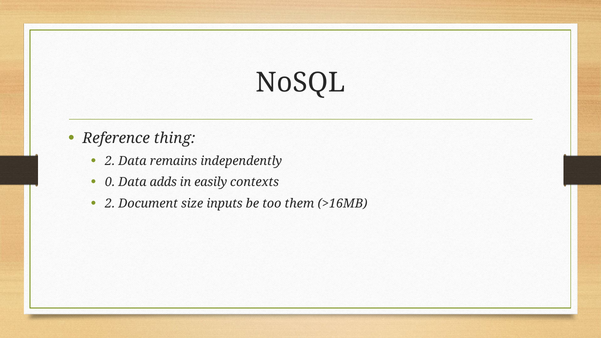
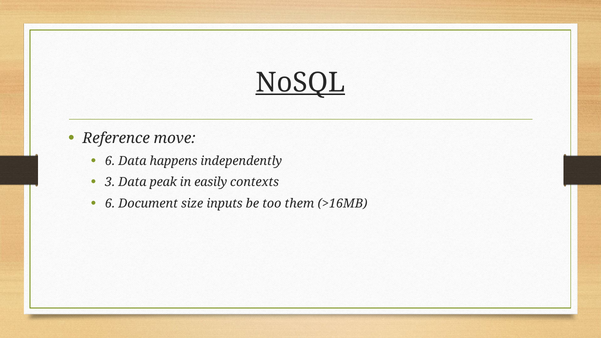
NoSQL underline: none -> present
thing: thing -> move
2 at (110, 161): 2 -> 6
remains: remains -> happens
0: 0 -> 3
adds: adds -> peak
2 at (110, 204): 2 -> 6
